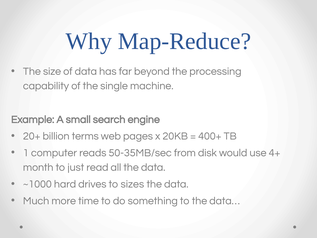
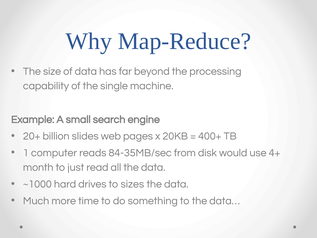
terms: terms -> slides
50-35MB/sec: 50-35MB/sec -> 84-35MB/sec
